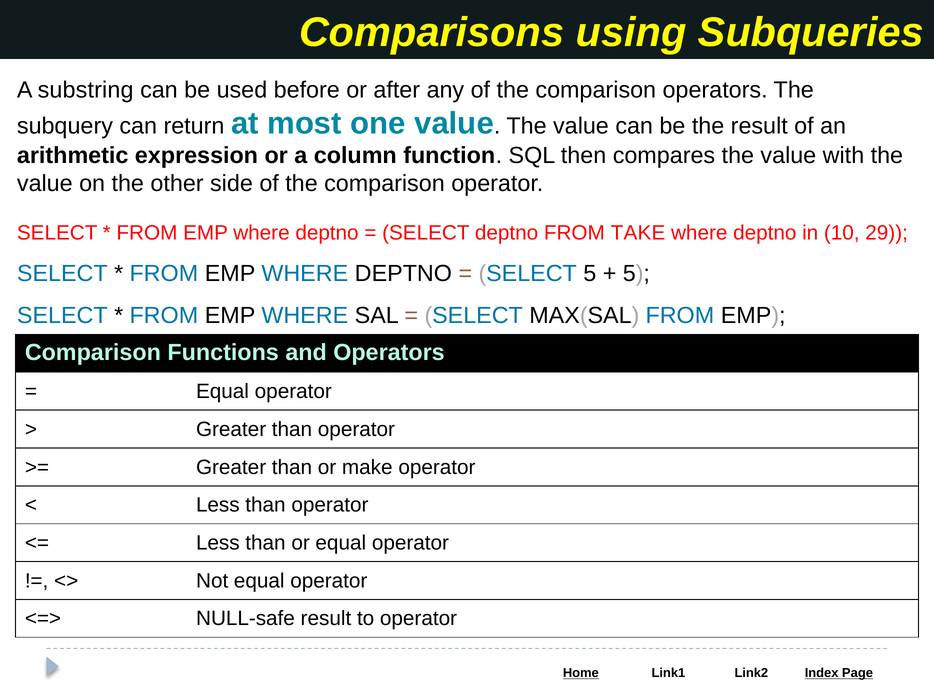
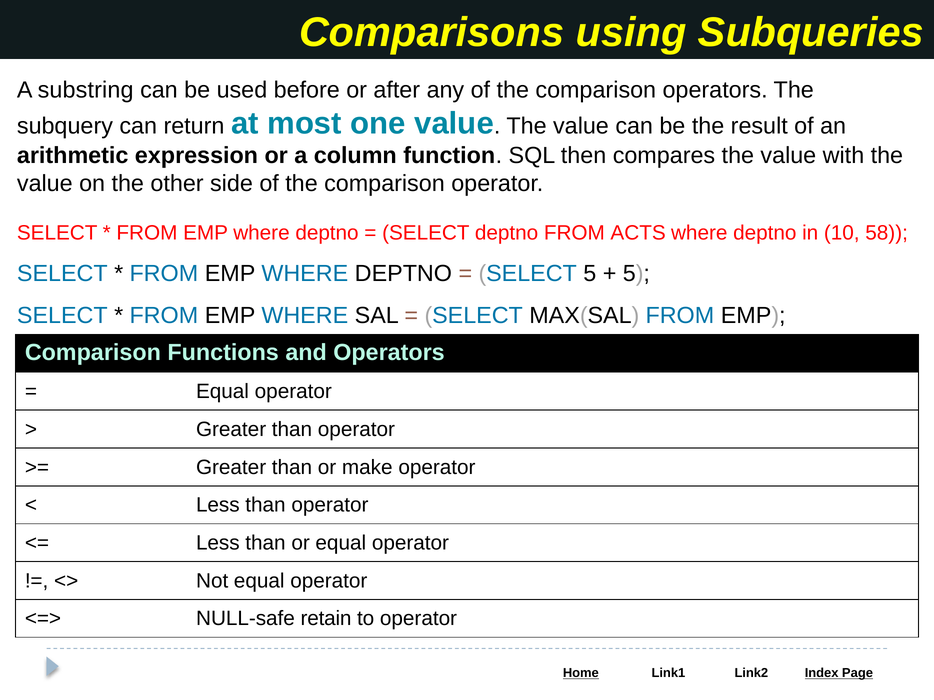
TAKE: TAKE -> ACTS
29: 29 -> 58
NULL-safe result: result -> retain
